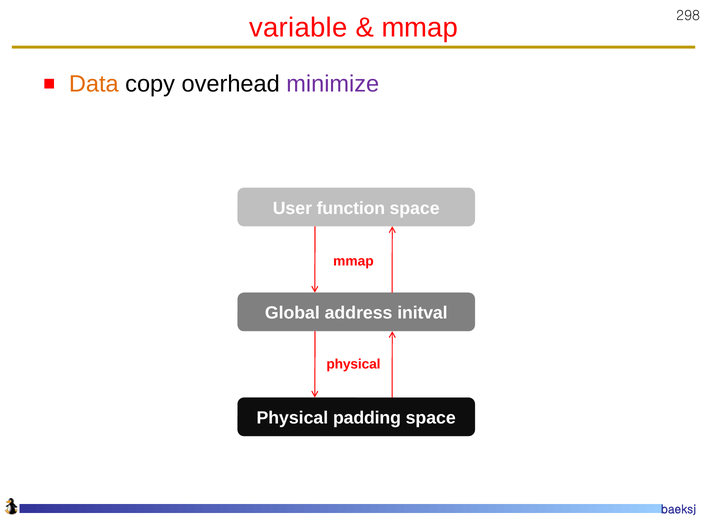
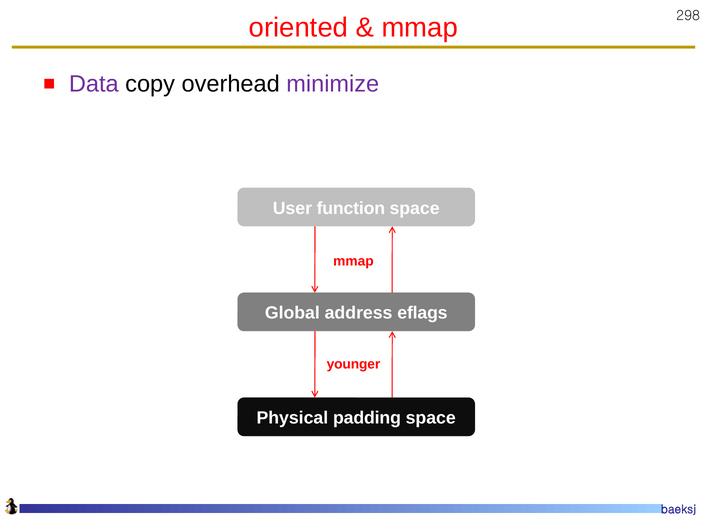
variable: variable -> oriented
Data colour: orange -> purple
initval: initval -> eflags
physical at (353, 364): physical -> younger
